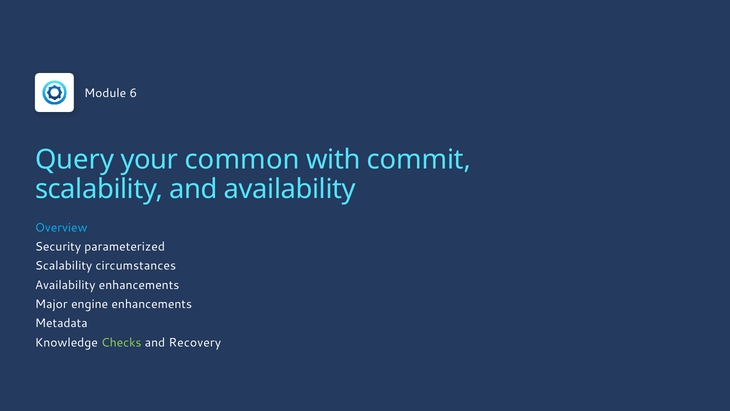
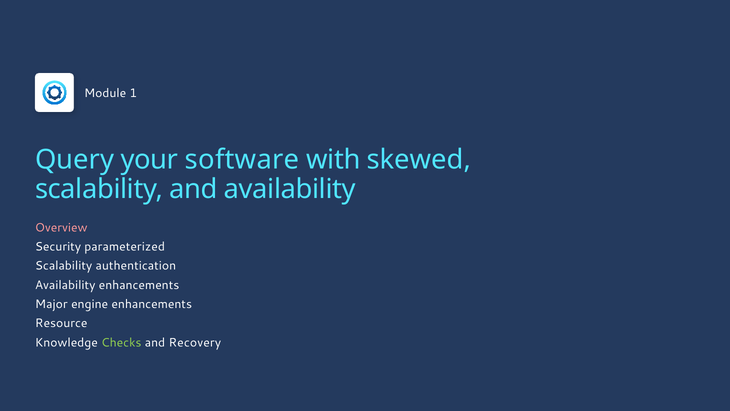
6: 6 -> 1
common: common -> software
commit: commit -> skewed
Overview colour: light blue -> pink
circumstances: circumstances -> authentication
Metadata: Metadata -> Resource
